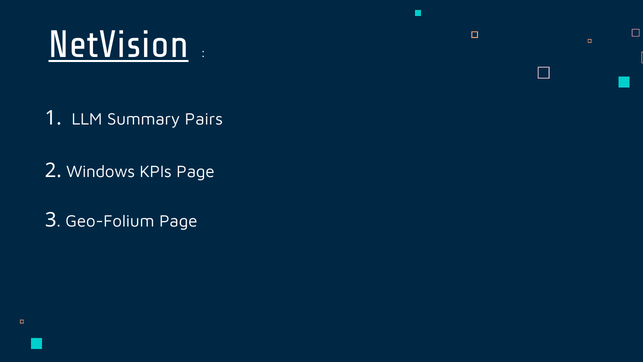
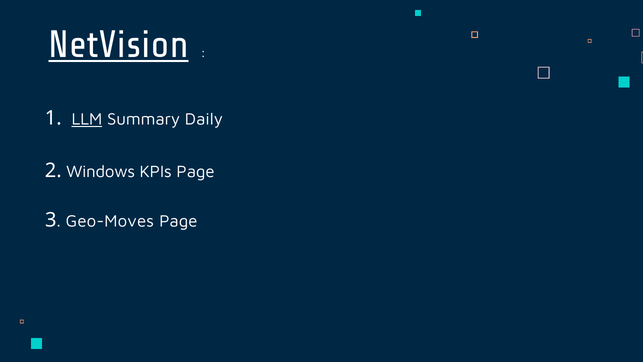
LLM underline: none -> present
Pairs: Pairs -> Daily
Geo-Folium: Geo-Folium -> Geo-Moves
